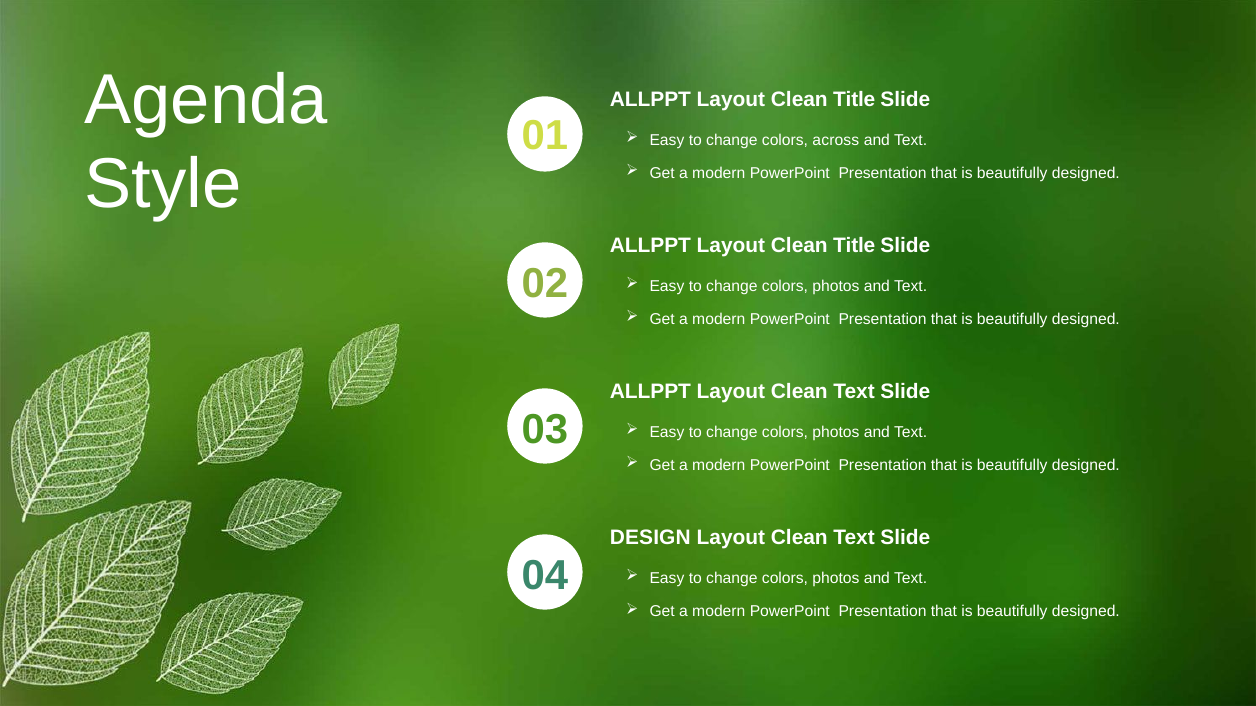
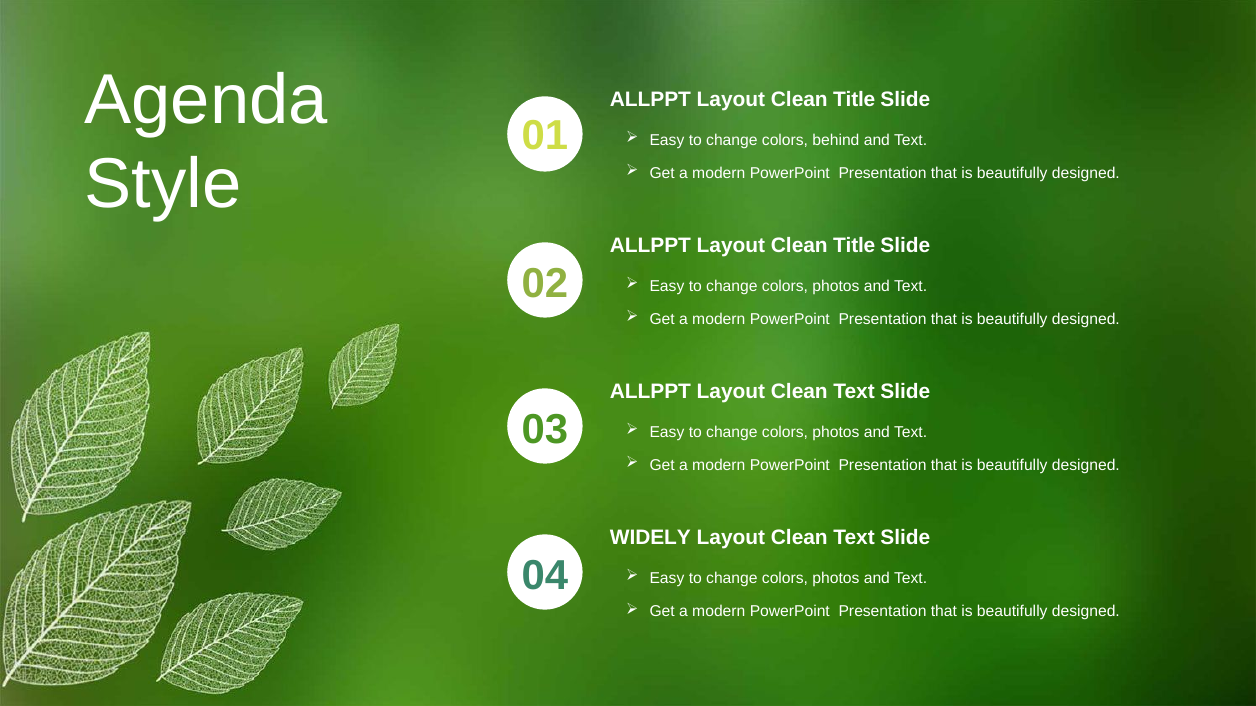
across: across -> behind
DESIGN: DESIGN -> WIDELY
